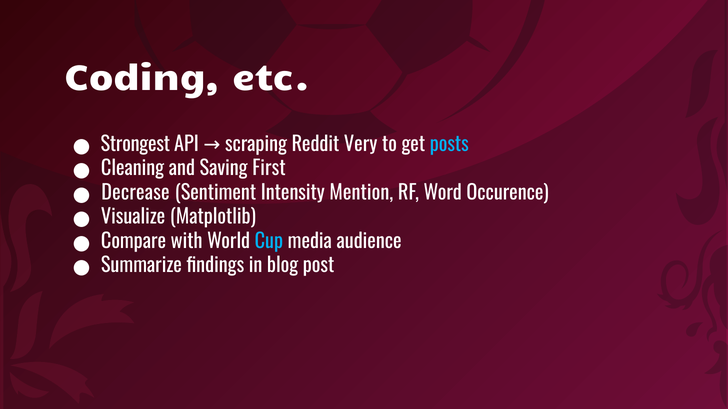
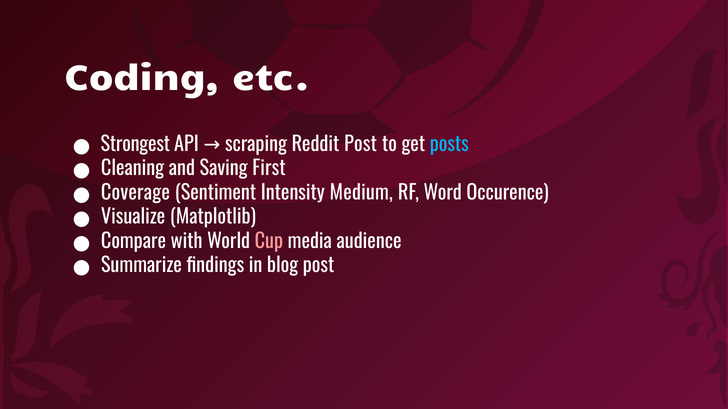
Reddit Very: Very -> Post
Decrease: Decrease -> Coverage
Mention: Mention -> Medium
Cup colour: light blue -> pink
